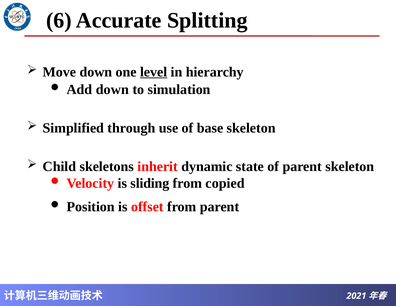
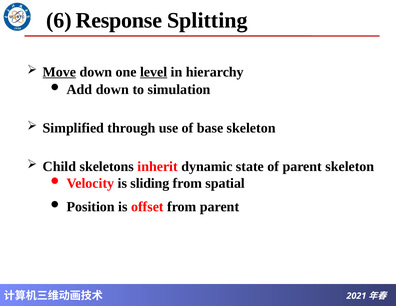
Accurate: Accurate -> Response
Move underline: none -> present
copied: copied -> spatial
